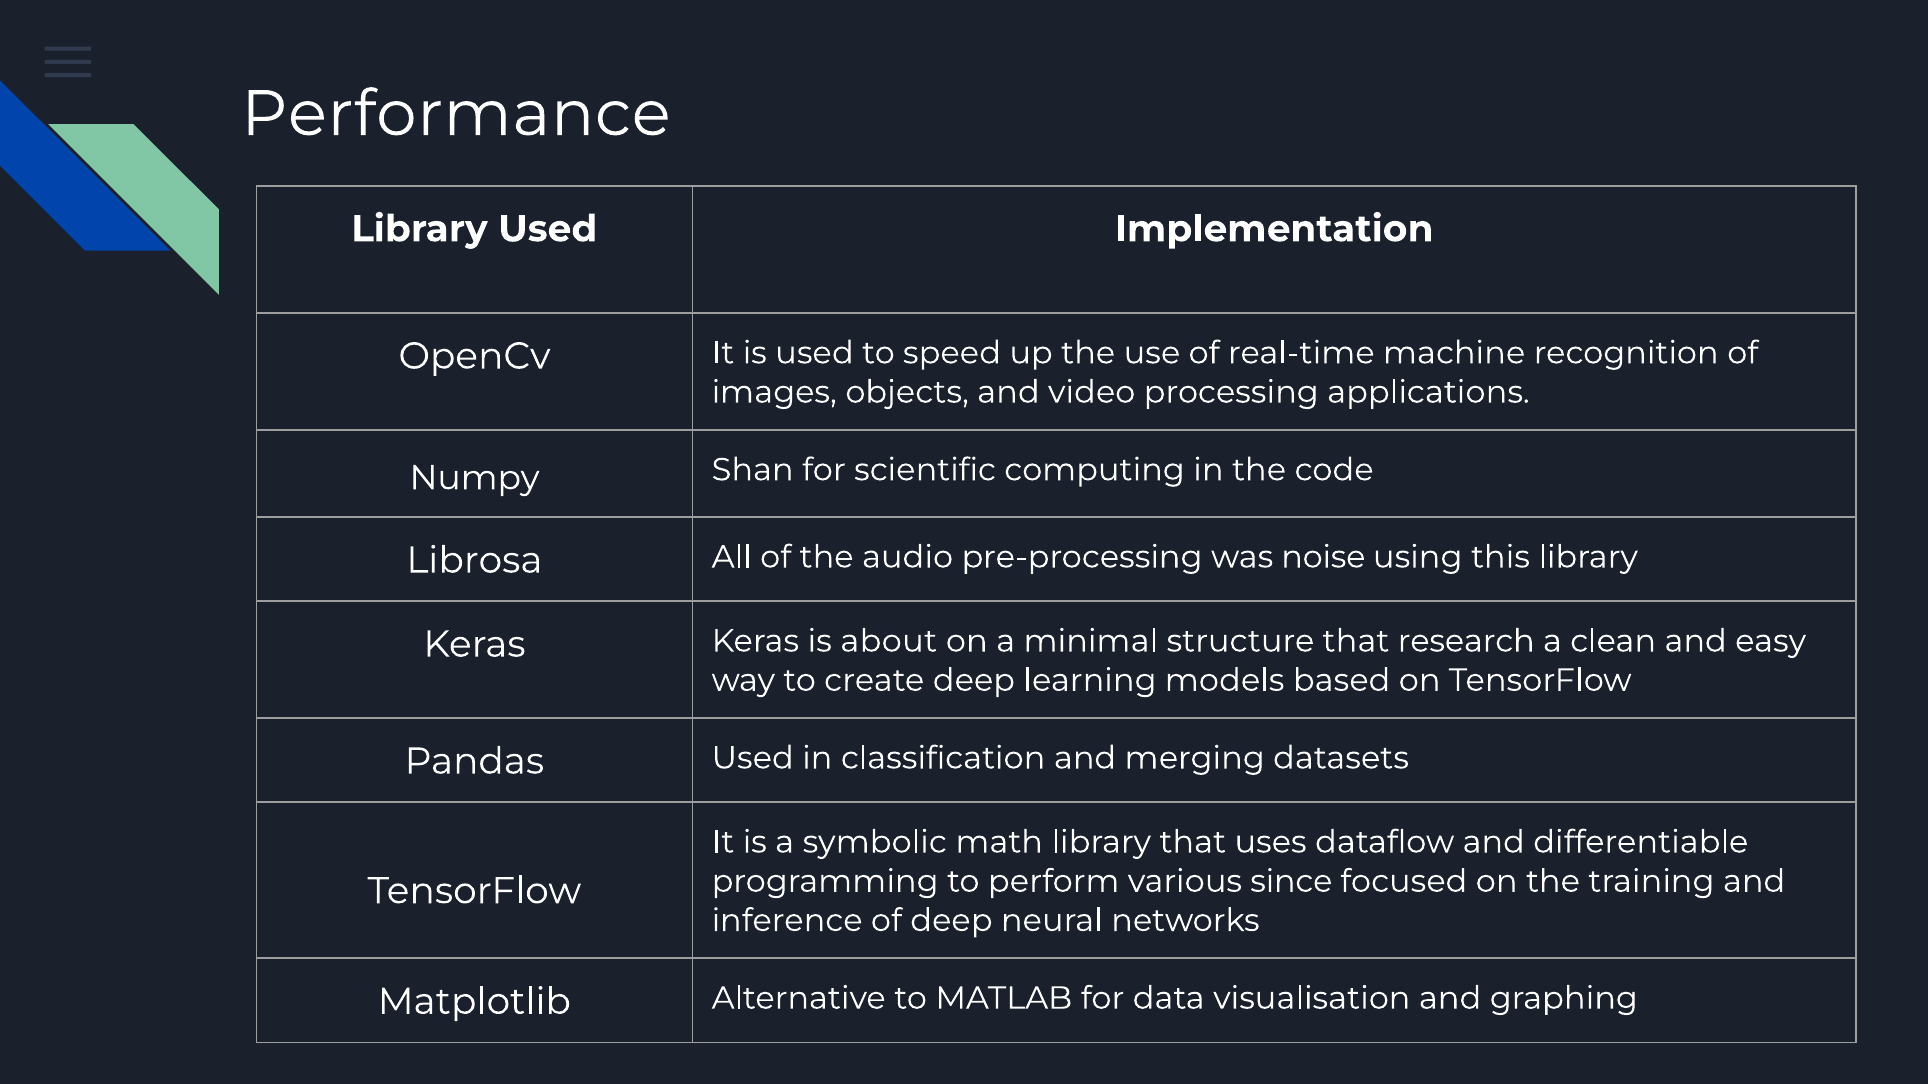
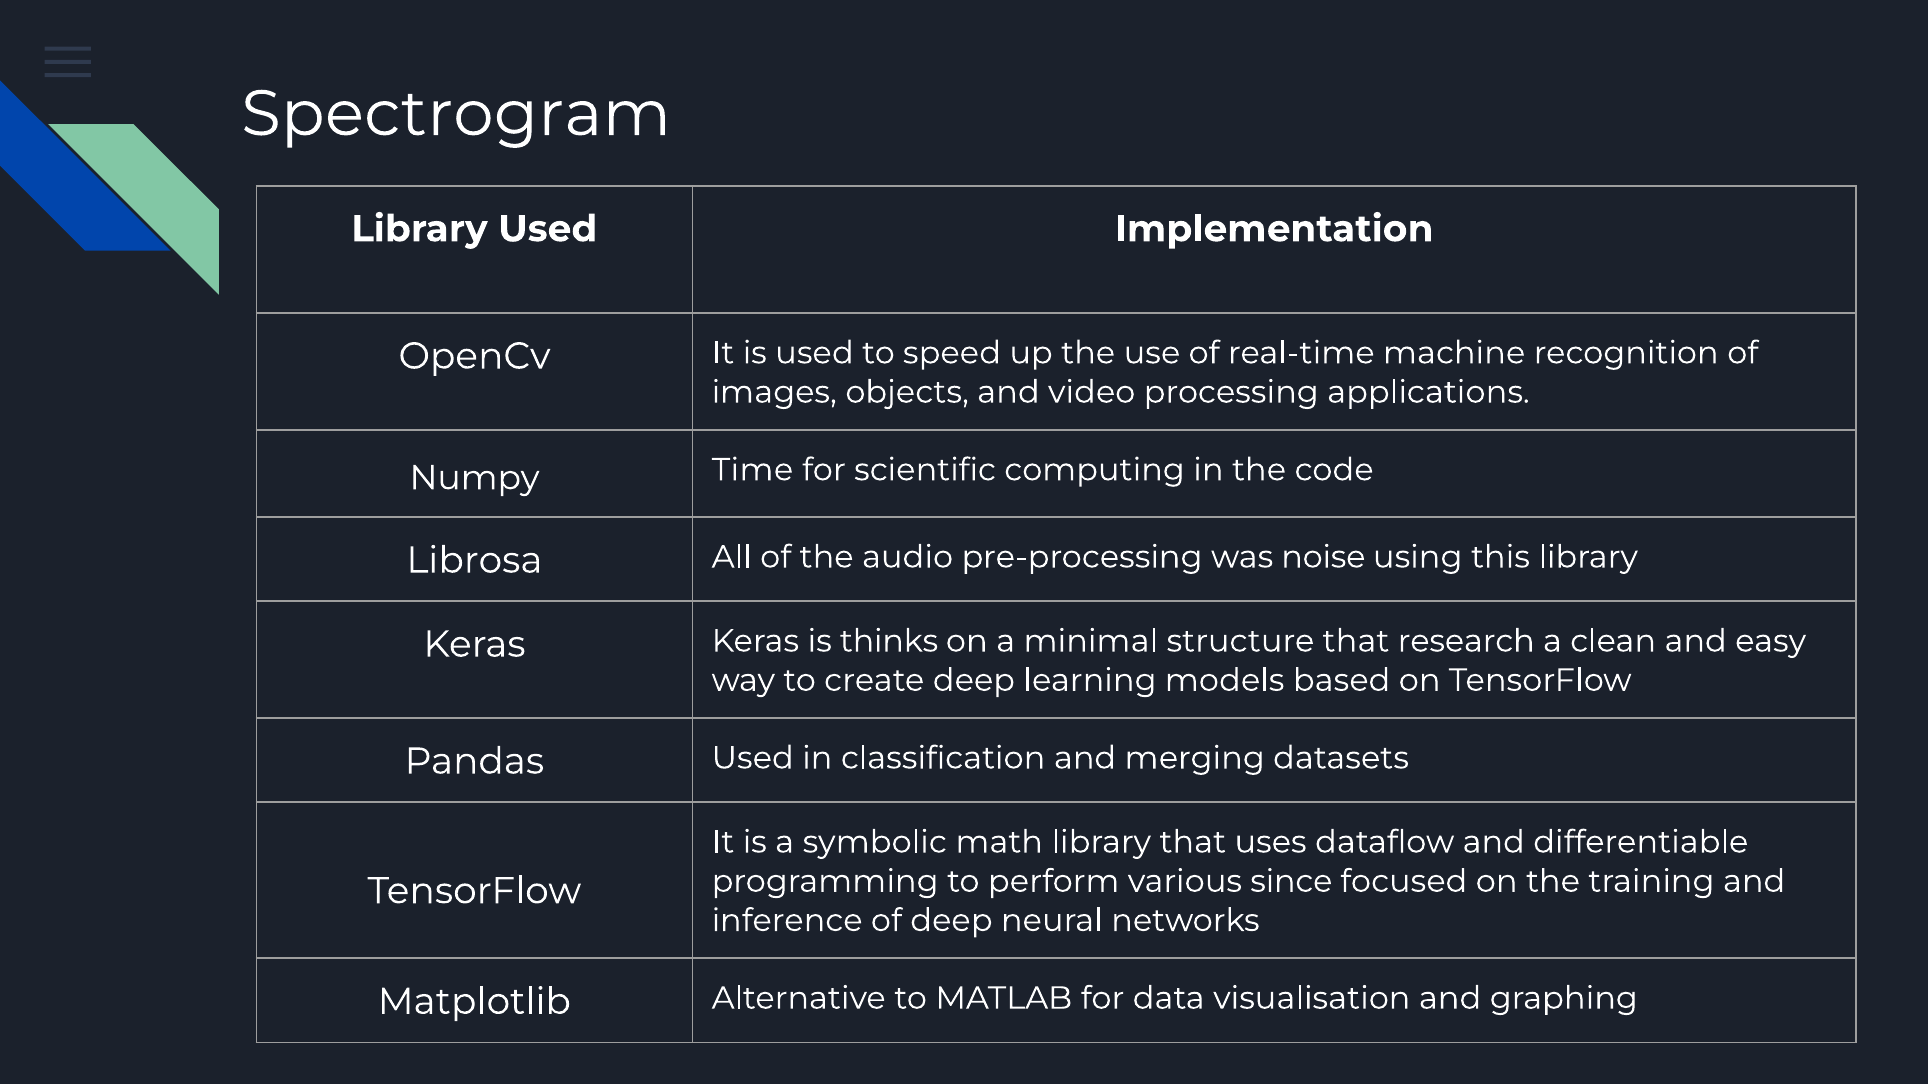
Performance: Performance -> Spectrogram
Shan: Shan -> Time
about: about -> thinks
